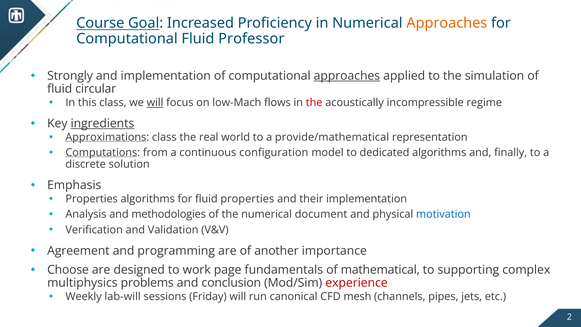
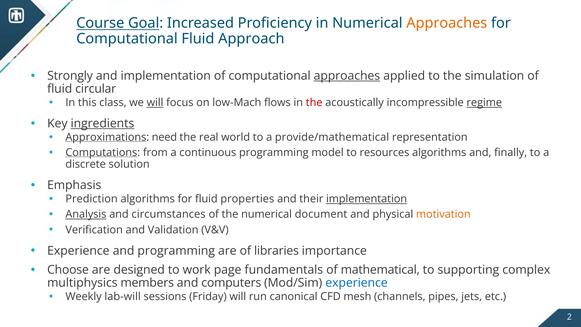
Professor: Professor -> Approach
regime underline: none -> present
Approximations class: class -> need
continuous configuration: configuration -> programming
dedicated: dedicated -> resources
Properties at (92, 199): Properties -> Prediction
implementation at (367, 199) underline: none -> present
Analysis underline: none -> present
methodologies: methodologies -> circumstances
motivation colour: blue -> orange
Agreement at (78, 251): Agreement -> Experience
another: another -> libraries
problems: problems -> members
conclusion: conclusion -> computers
experience at (357, 283) colour: red -> blue
